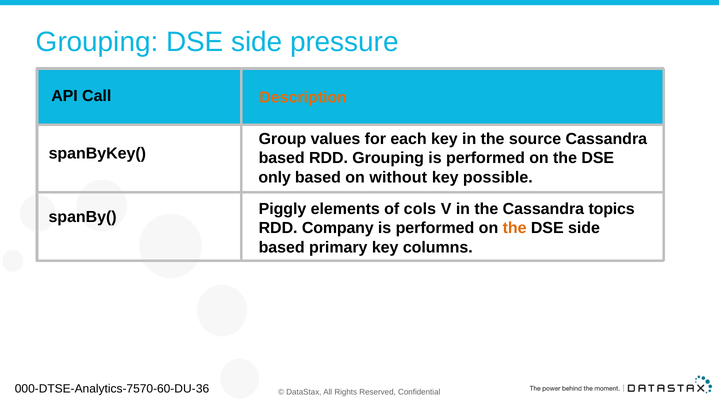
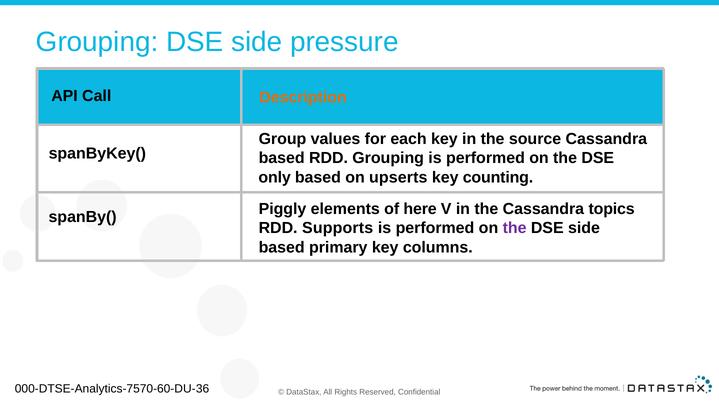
without: without -> upserts
possible: possible -> counting
cols: cols -> here
Company: Company -> Supports
the at (515, 228) colour: orange -> purple
